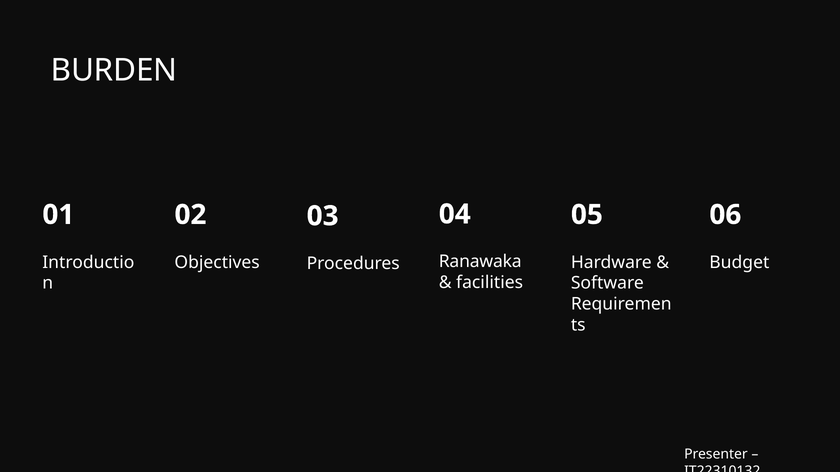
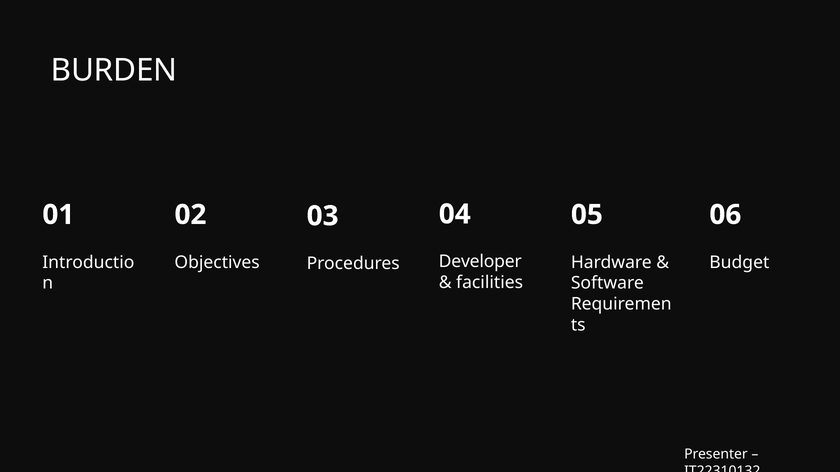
Ranawaka: Ranawaka -> Developer
